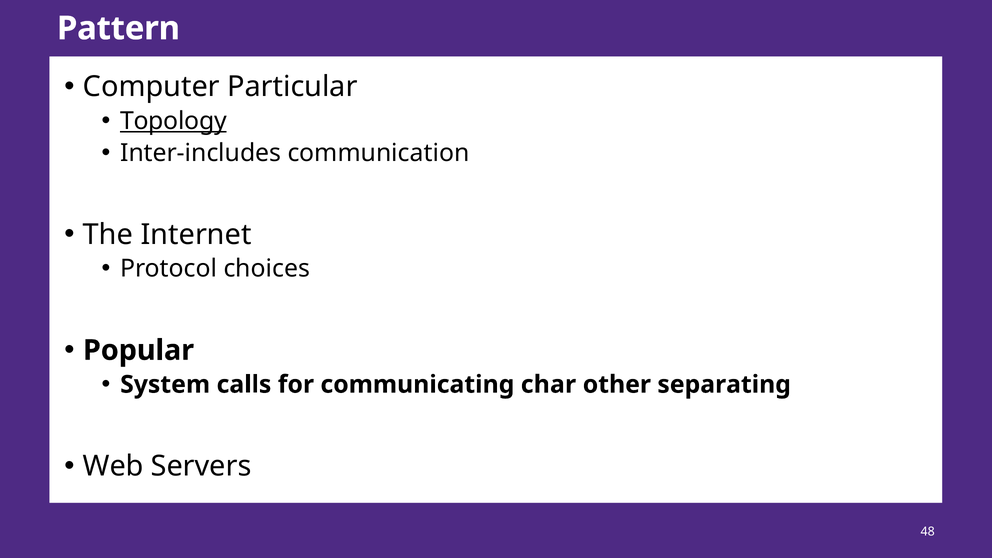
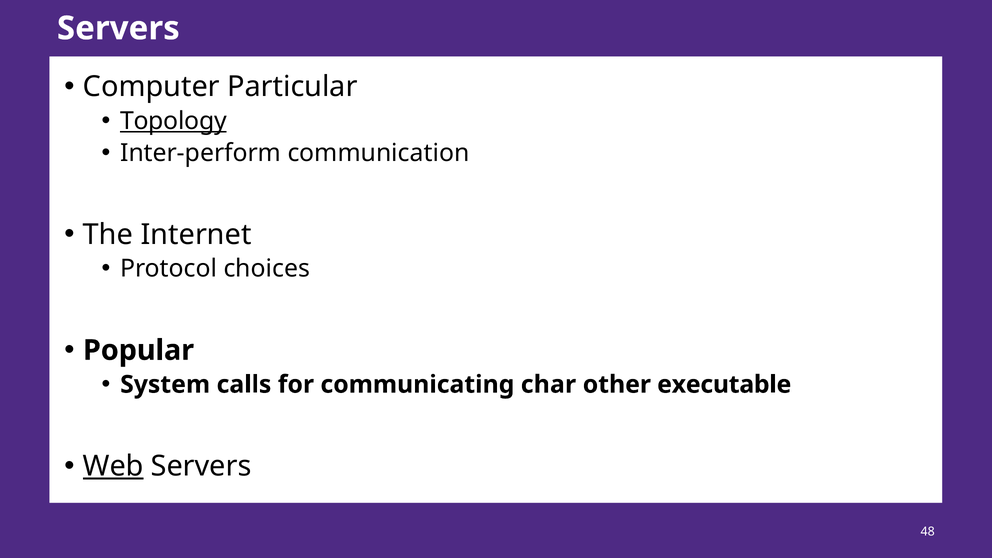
Pattern at (118, 28): Pattern -> Servers
Inter-includes: Inter-includes -> Inter-perform
separating: separating -> executable
Web underline: none -> present
